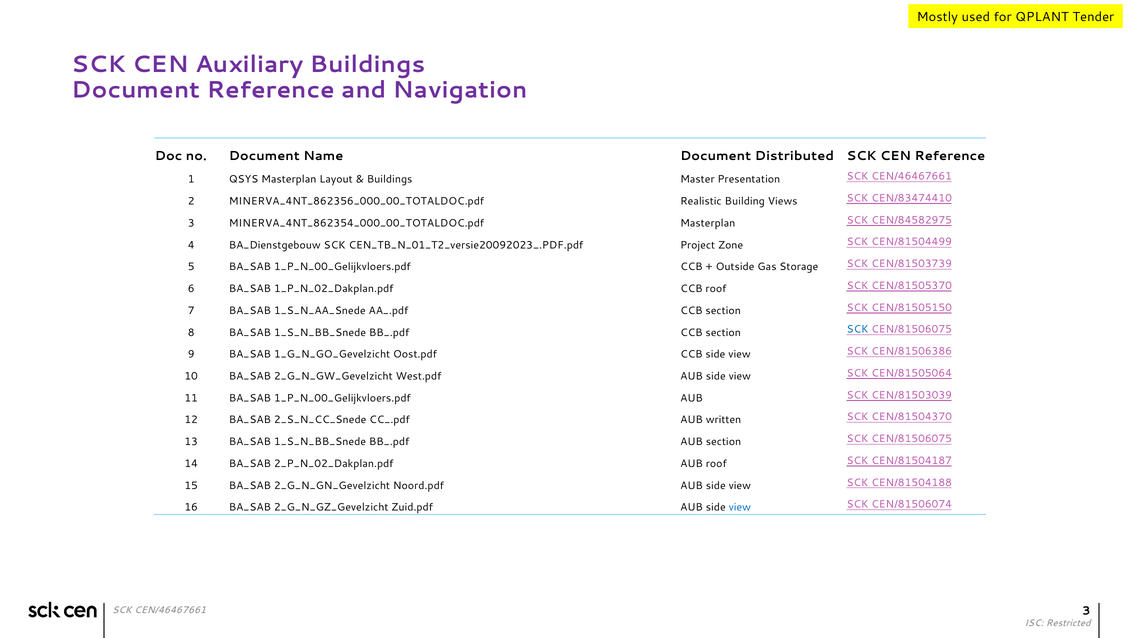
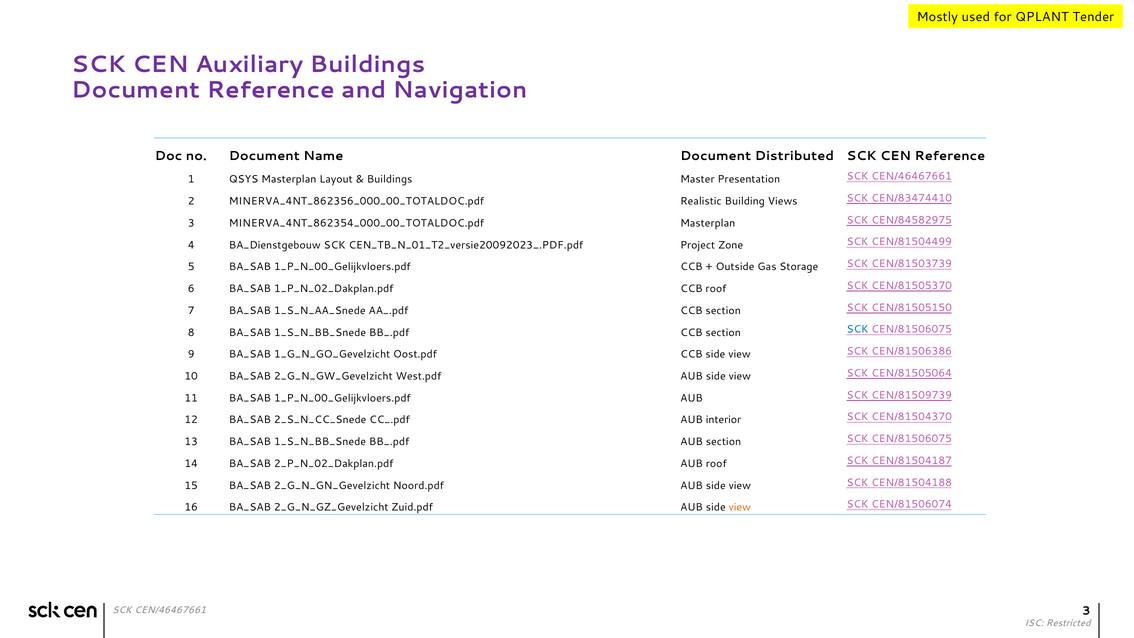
CEN/81503039: CEN/81503039 -> CEN/81509739
written: written -> interior
view at (740, 507) colour: blue -> orange
